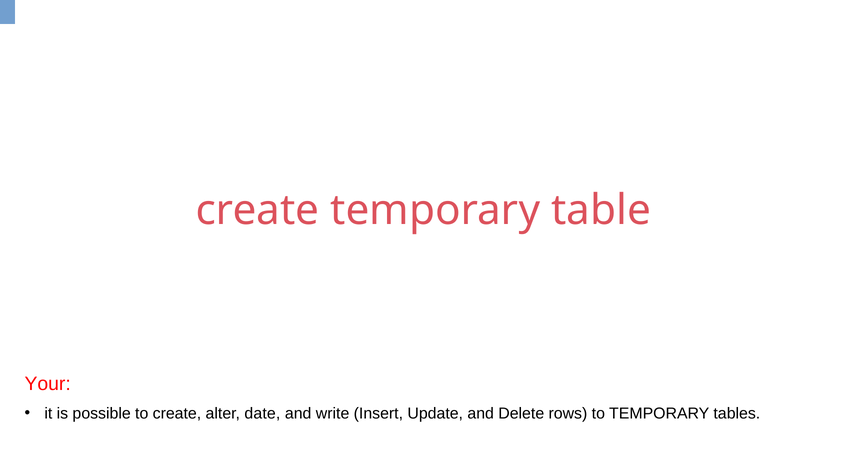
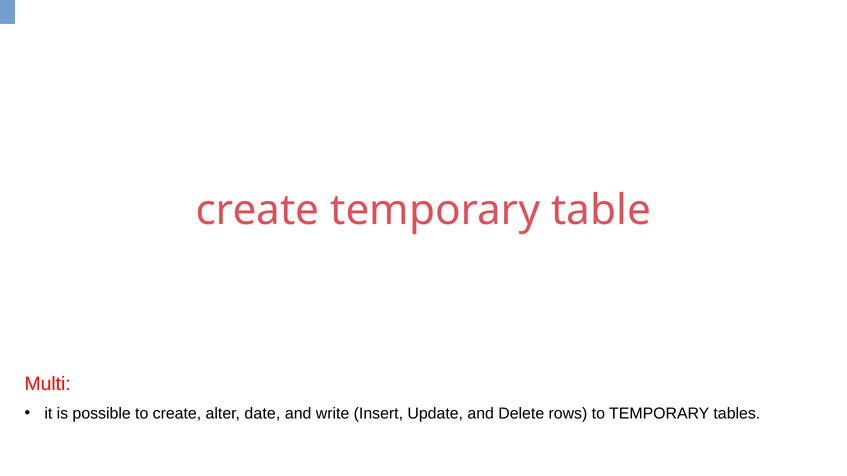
Your: Your -> Multi
